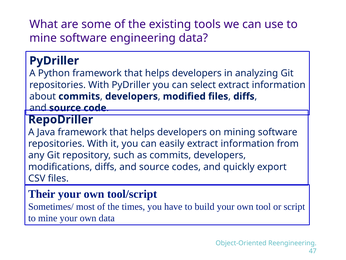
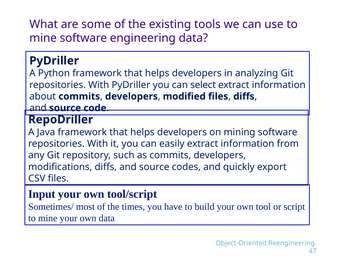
Their: Their -> Input
